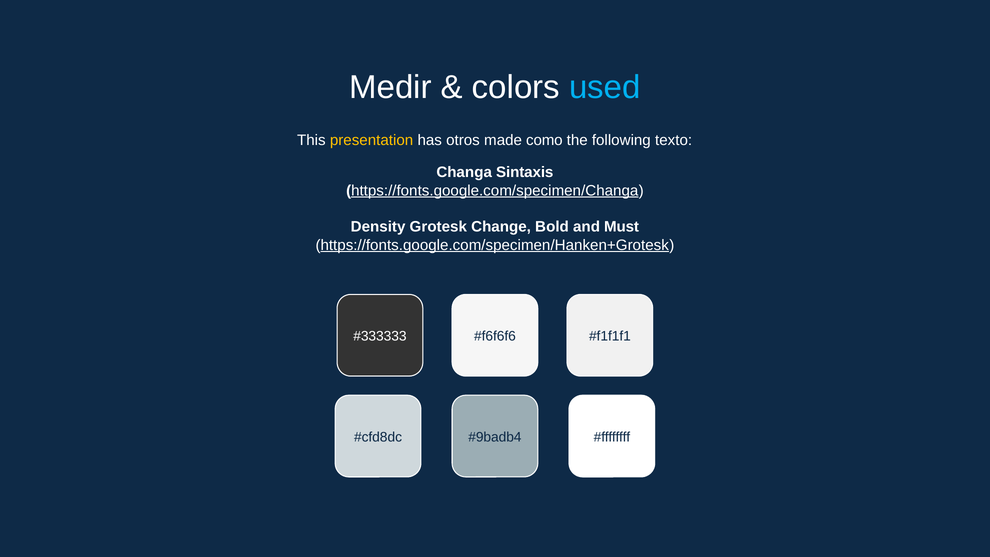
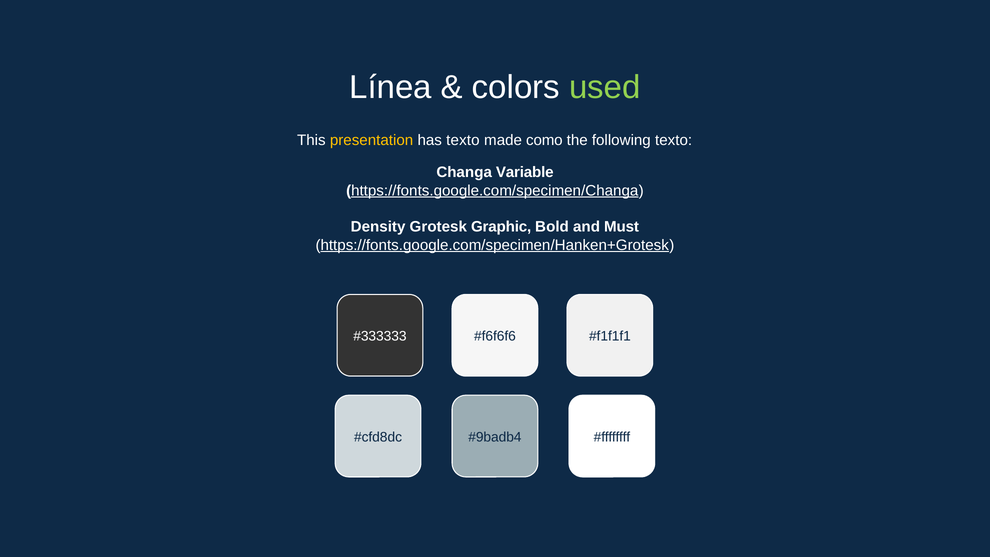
Medir: Medir -> Línea
used colour: light blue -> light green
has otros: otros -> texto
Sintaxis: Sintaxis -> Variable
Change: Change -> Graphic
